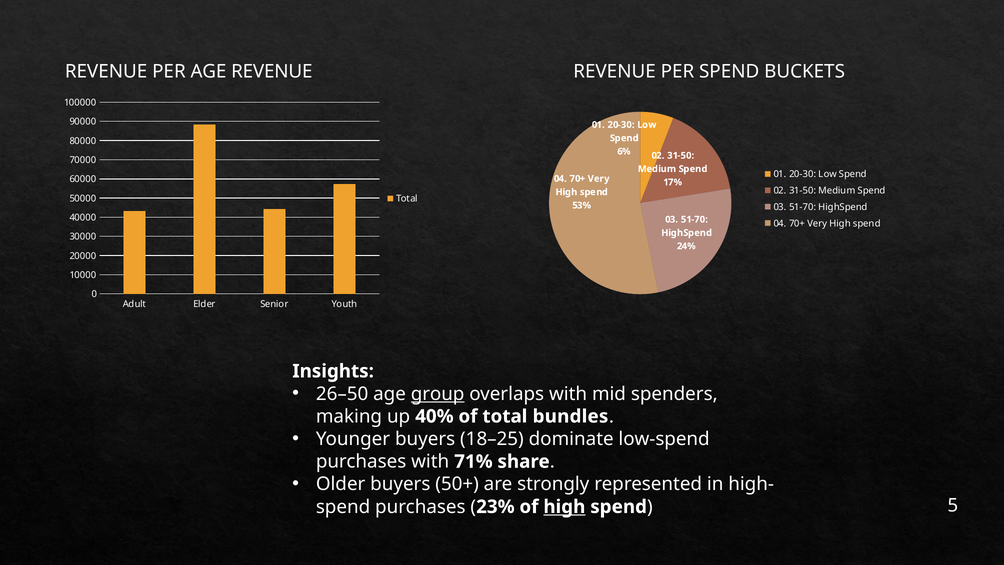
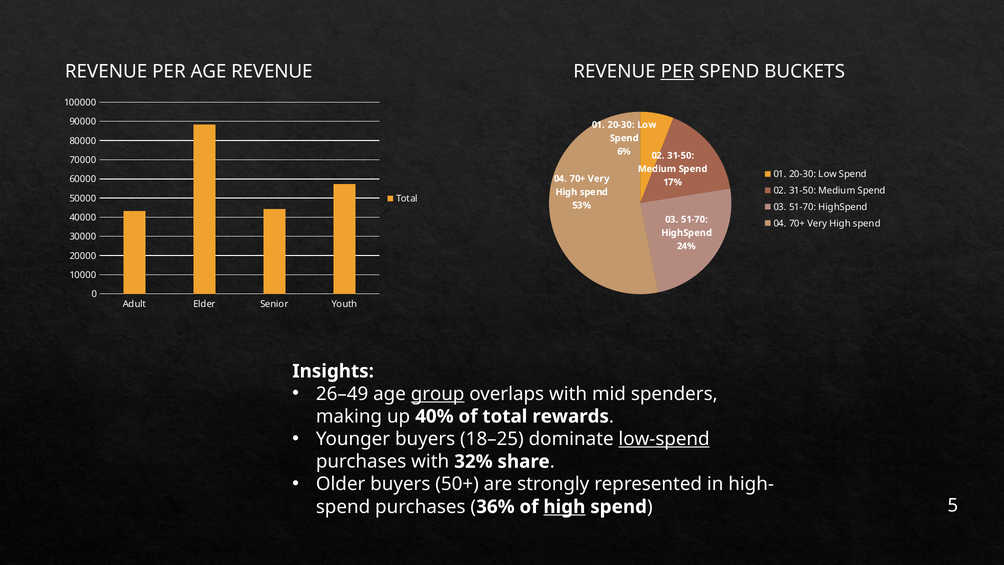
PER at (677, 71) underline: none -> present
26–50: 26–50 -> 26–49
bundles: bundles -> rewards
low-spend underline: none -> present
71%: 71% -> 32%
23%: 23% -> 36%
